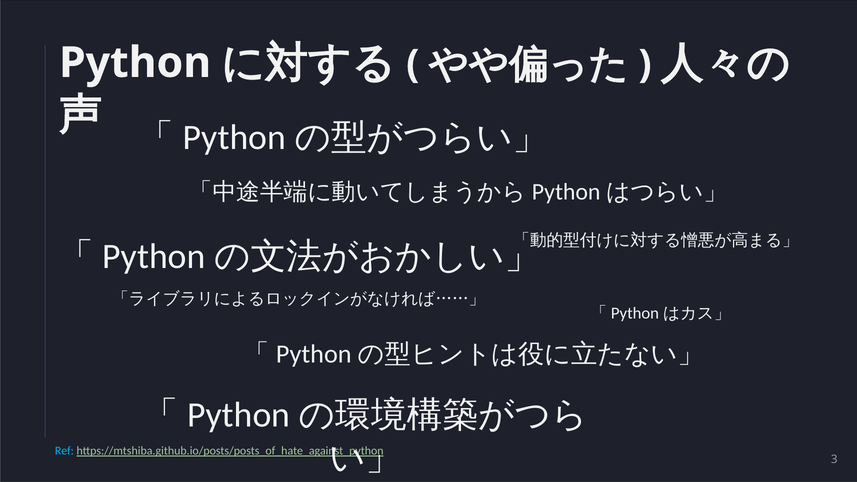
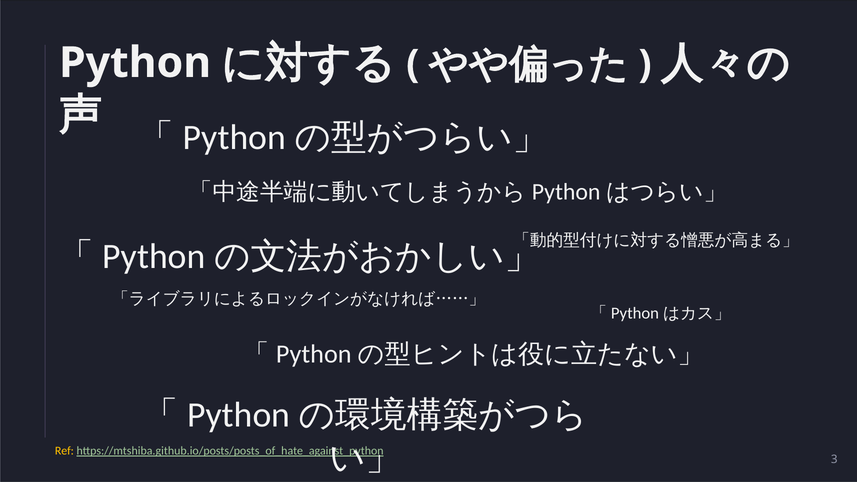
Ref colour: light blue -> yellow
